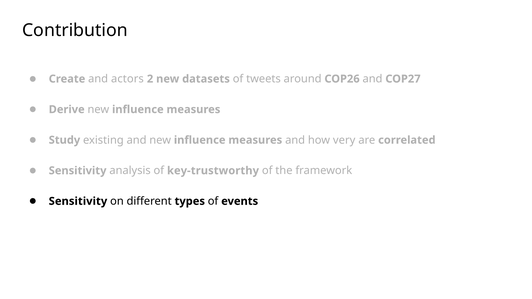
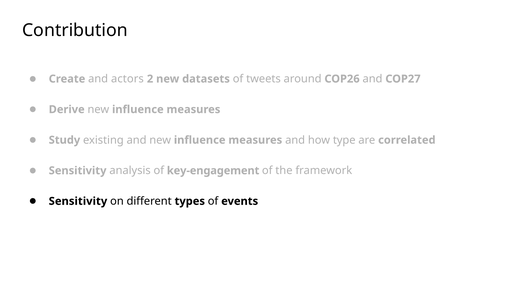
very: very -> type
key-trustworthy: key-trustworthy -> key-engagement
